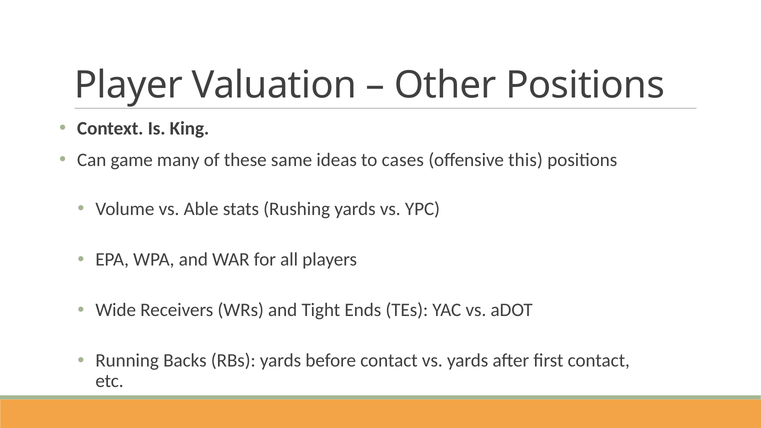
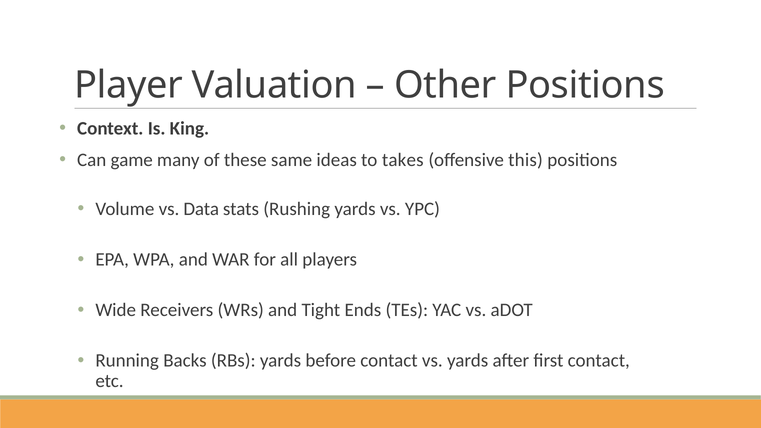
cases: cases -> takes
Able: Able -> Data
